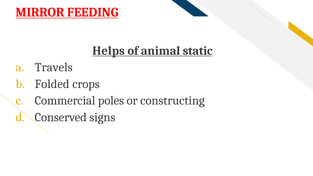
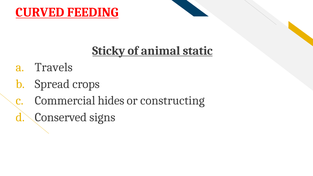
MIRROR: MIRROR -> CURVED
Helps: Helps -> Sticky
Folded: Folded -> Spread
poles: poles -> hides
